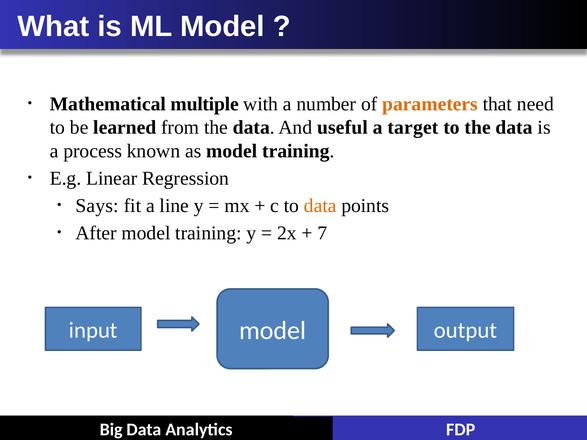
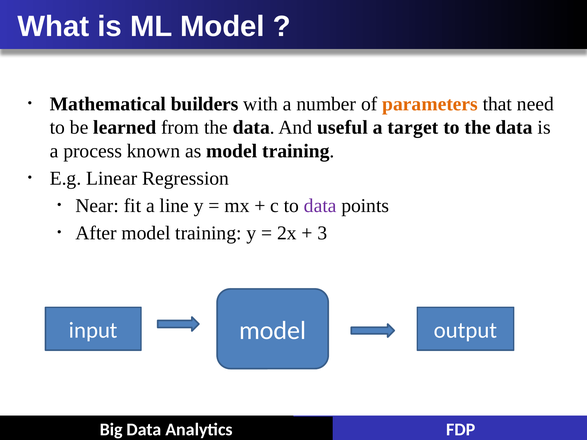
multiple: multiple -> builders
Says: Says -> Near
data at (320, 206) colour: orange -> purple
7: 7 -> 3
